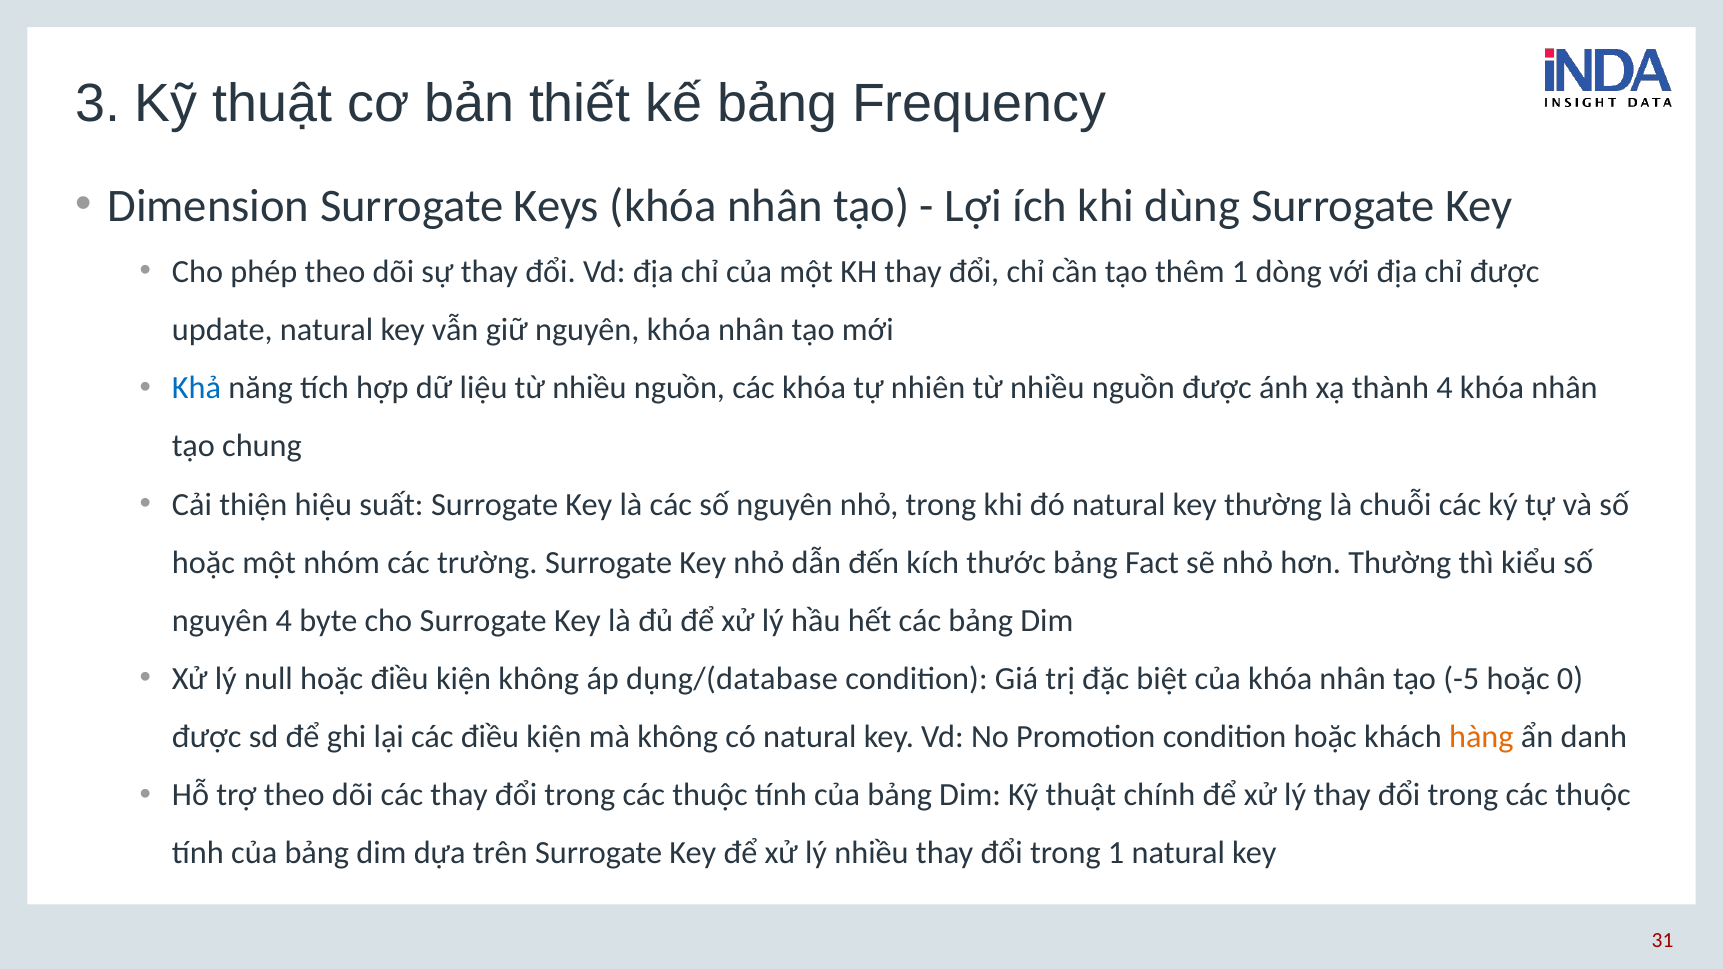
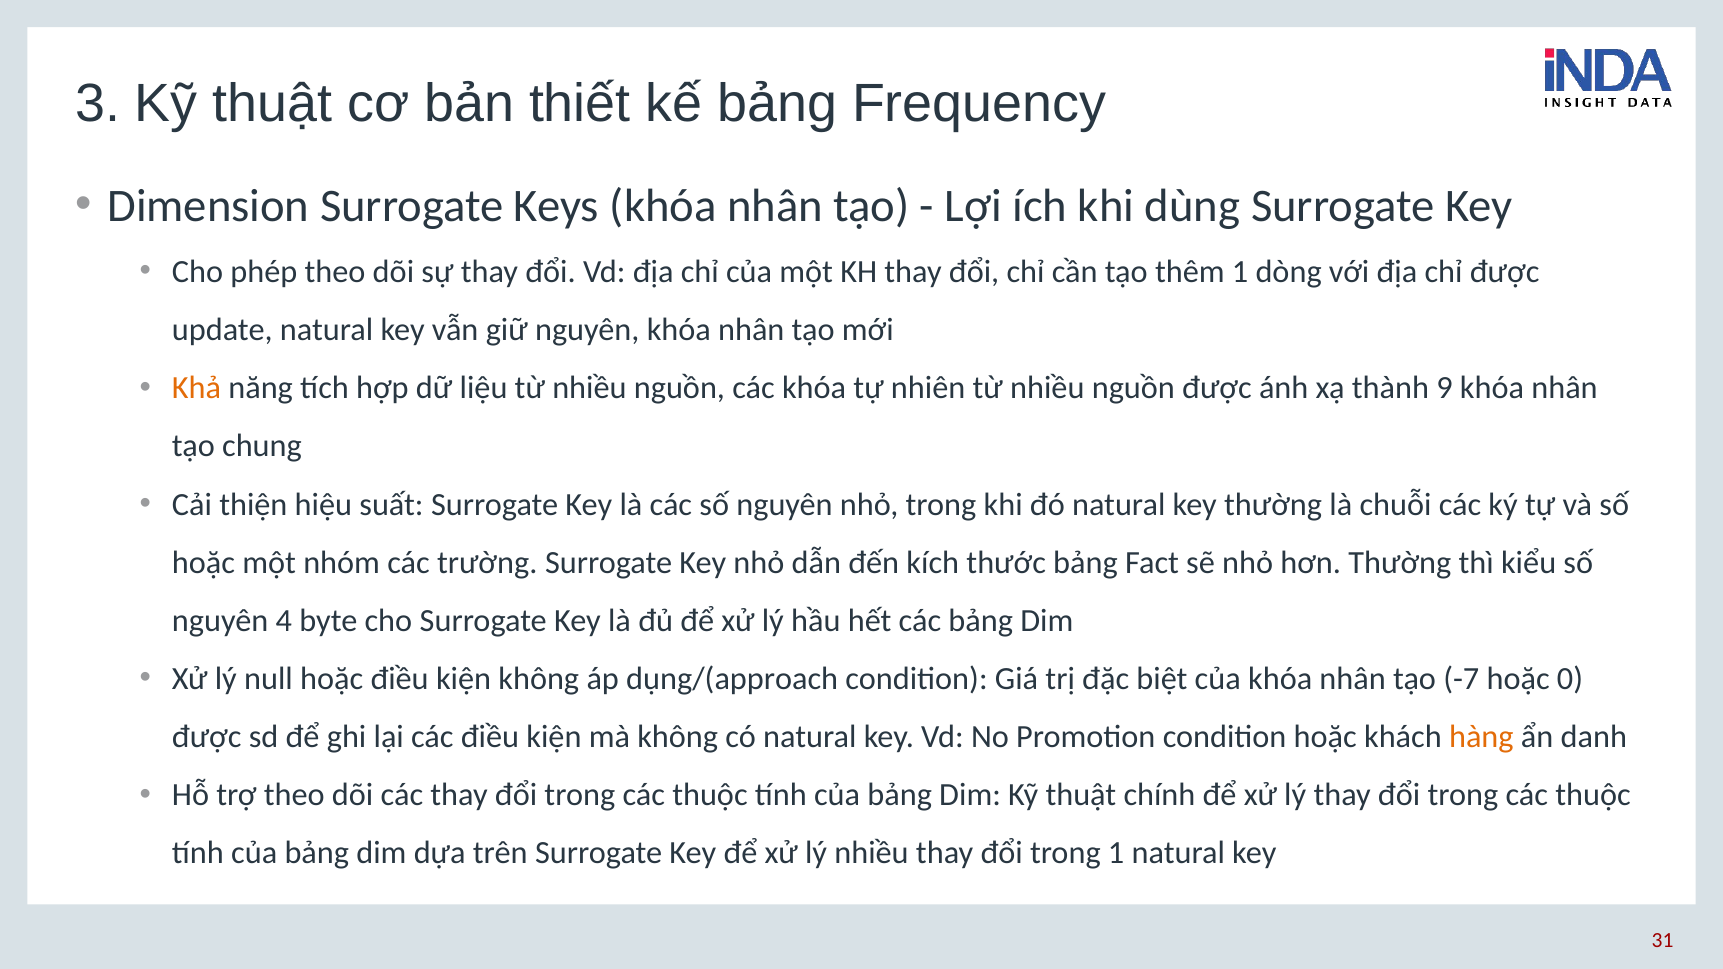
Khả colour: blue -> orange
thành 4: 4 -> 9
dụng/(database: dụng/(database -> dụng/(approach
-5: -5 -> -7
